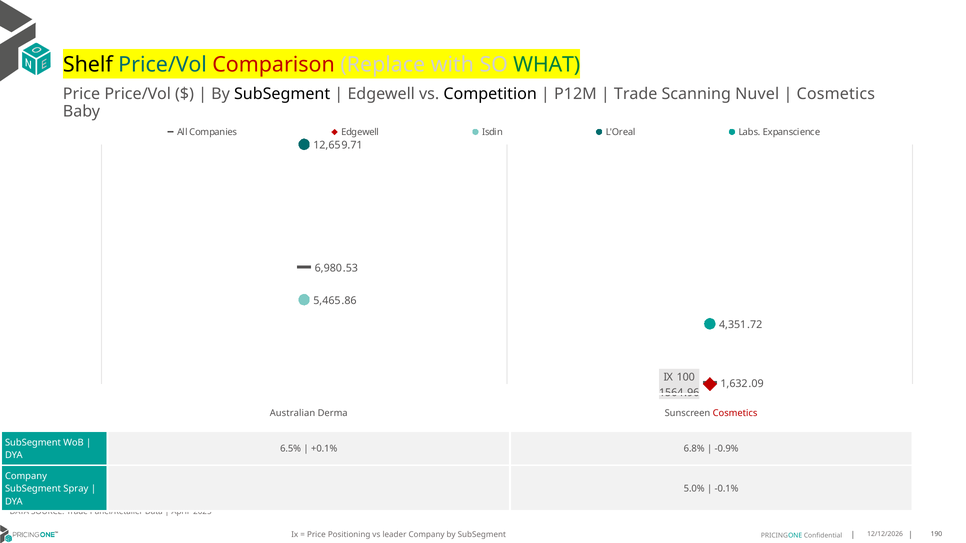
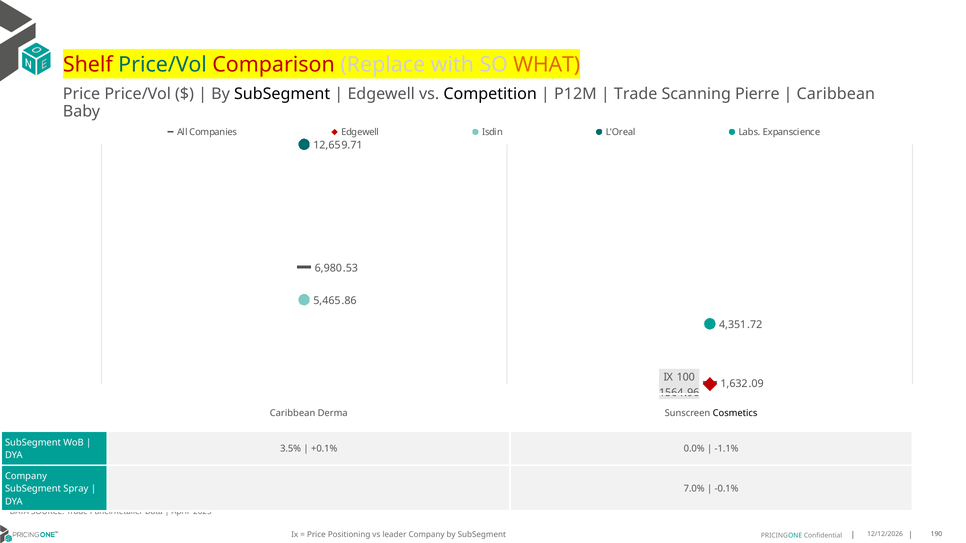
Shelf colour: black -> red
WHAT colour: green -> orange
Nuvel: Nuvel -> Pierre
Cosmetics at (836, 94): Cosmetics -> Caribbean
Australian at (293, 413): Australian -> Caribbean
Cosmetics at (735, 413) colour: red -> black
6.5%: 6.5% -> 3.5%
6.8%: 6.8% -> 0.0%
-0.9%: -0.9% -> -1.1%
5.0%: 5.0% -> 7.0%
